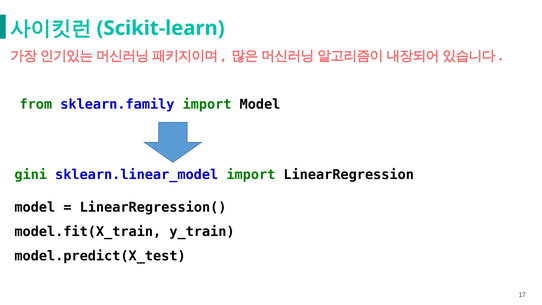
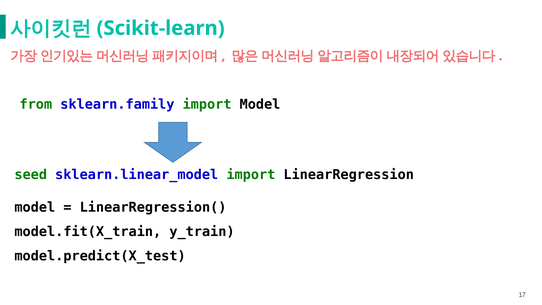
gini: gini -> seed
